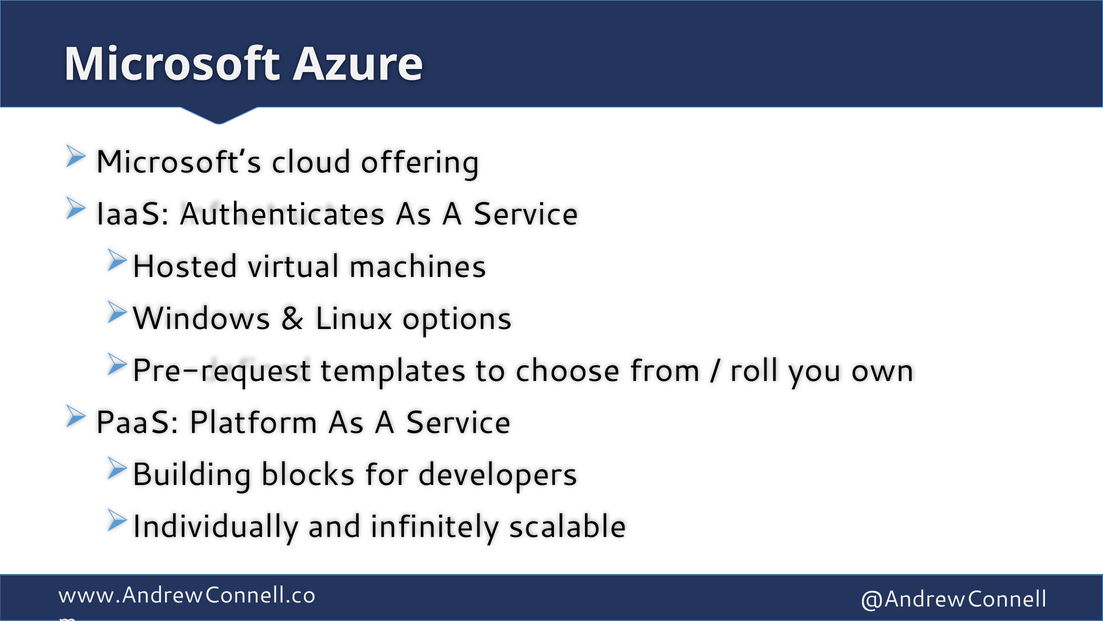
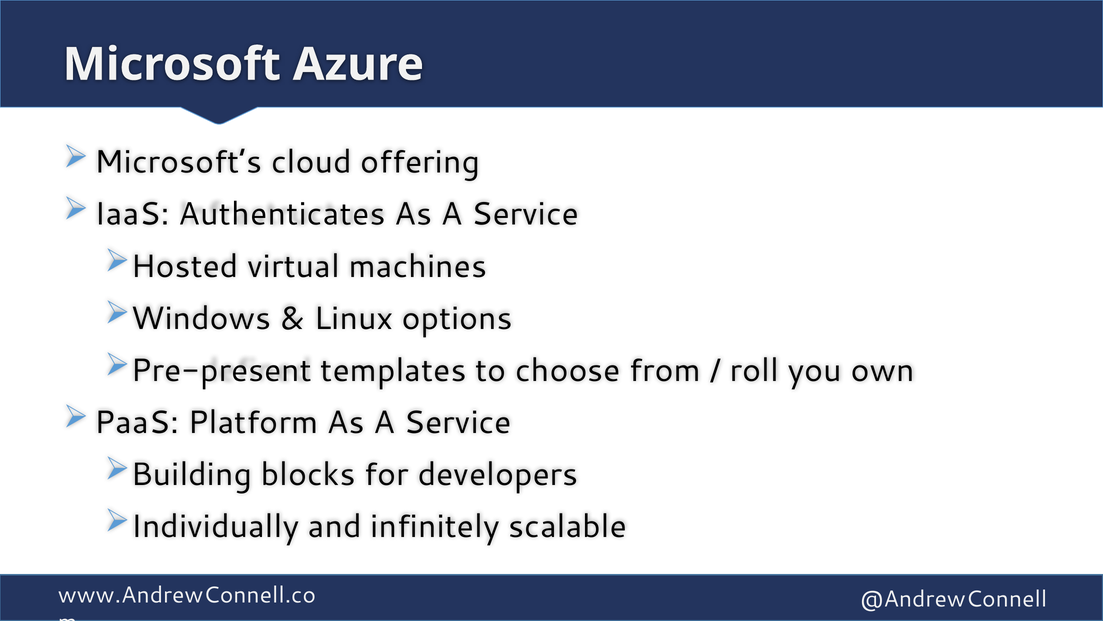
Pre-request: Pre-request -> Pre-present
